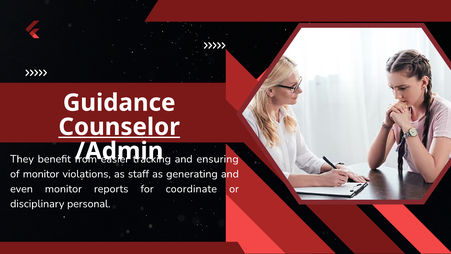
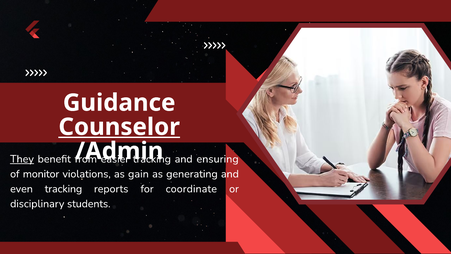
They underline: none -> present
staff: staff -> gain
even monitor: monitor -> tracking
personal: personal -> students
